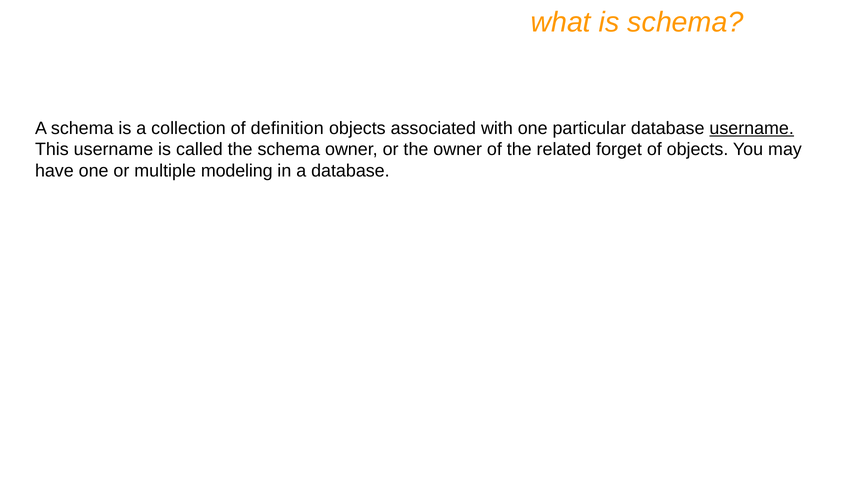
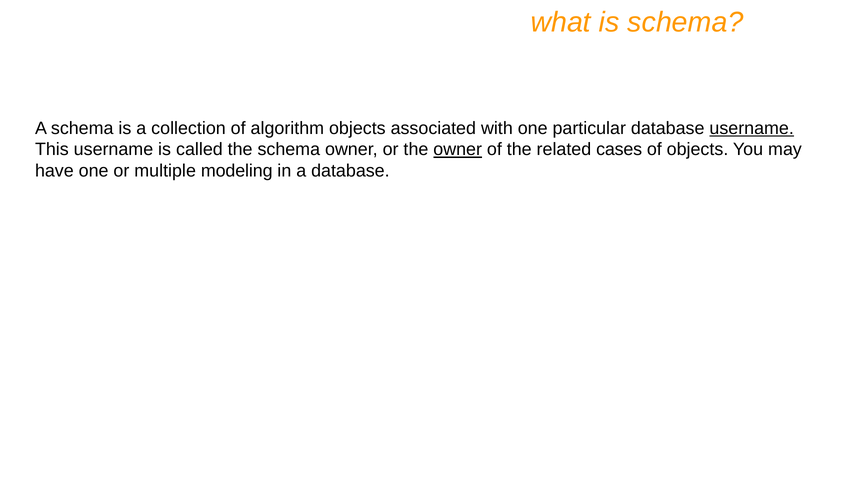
definition: definition -> algorithm
owner at (458, 150) underline: none -> present
forget: forget -> cases
